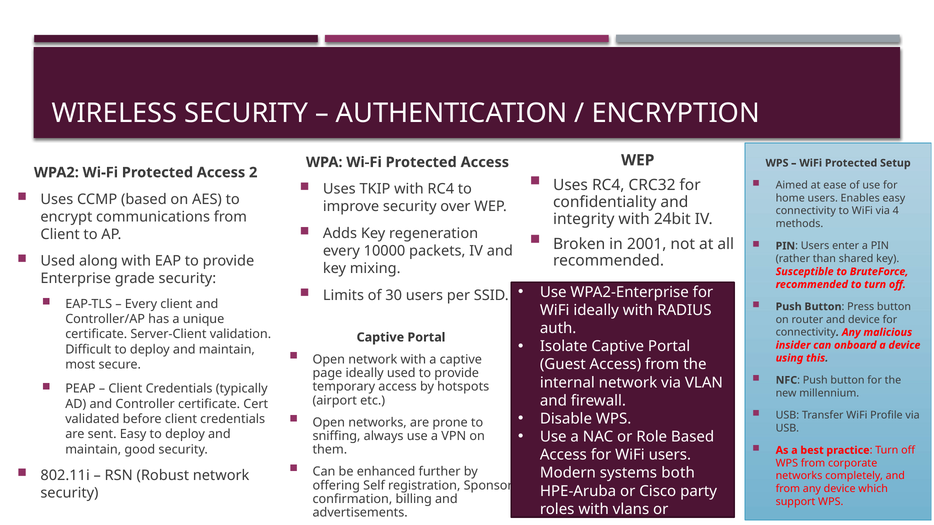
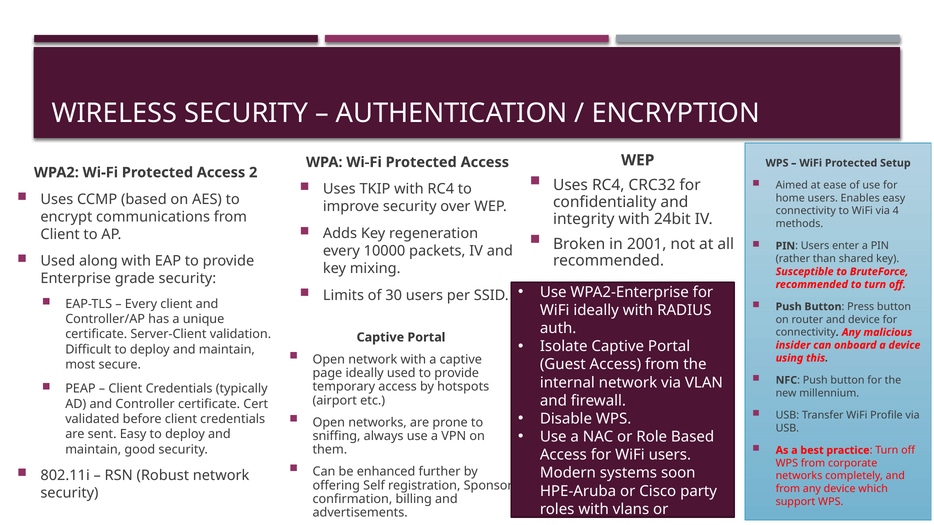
both: both -> soon
